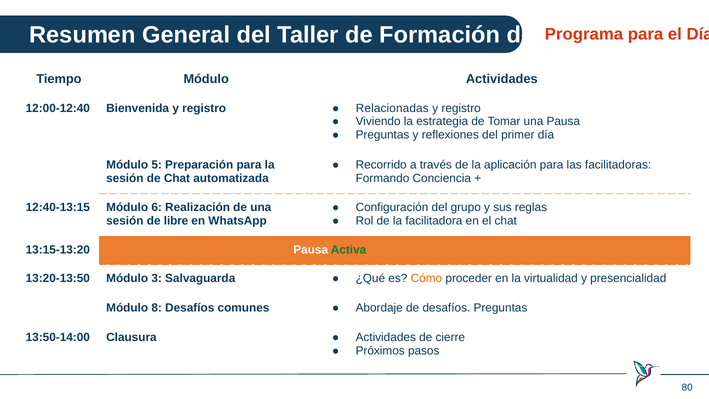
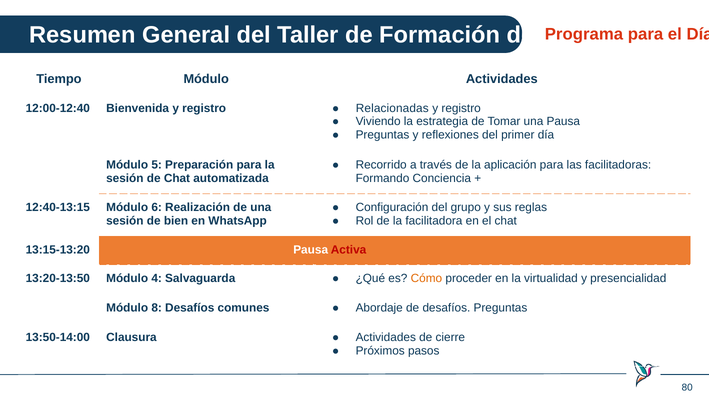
libre: libre -> bien
Activa colour: green -> red
3: 3 -> 4
